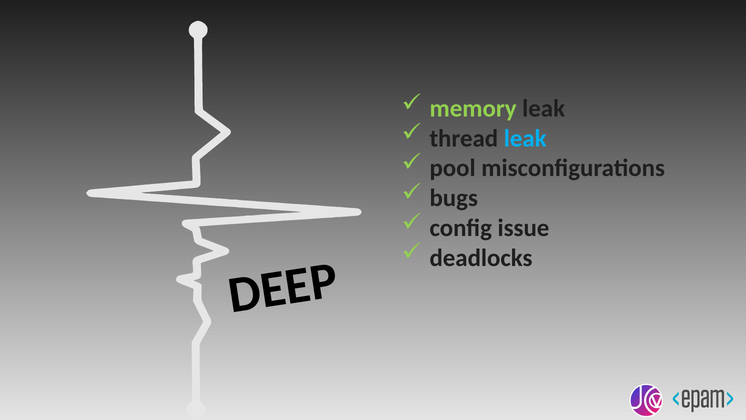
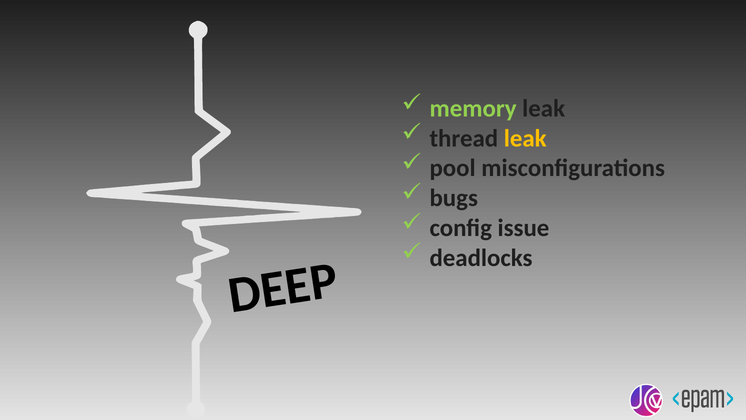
leak at (525, 138) colour: light blue -> yellow
